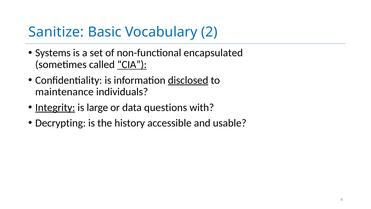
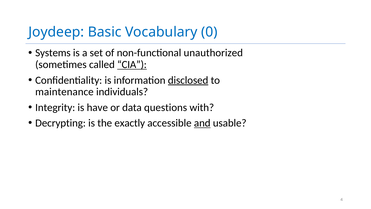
Sanitize: Sanitize -> Joydeep
2: 2 -> 0
encapsulated: encapsulated -> unauthorized
Integrity underline: present -> none
large: large -> have
history: history -> exactly
and underline: none -> present
